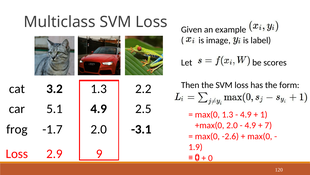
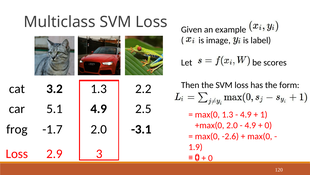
7 at (268, 125): 7 -> 0
9: 9 -> 3
